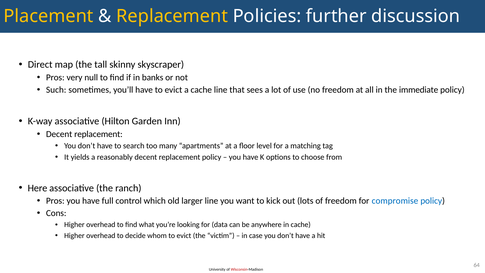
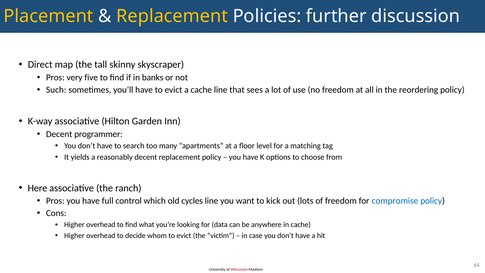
null: null -> five
immediate: immediate -> reordering
replacement at (98, 134): replacement -> programmer
larger: larger -> cycles
